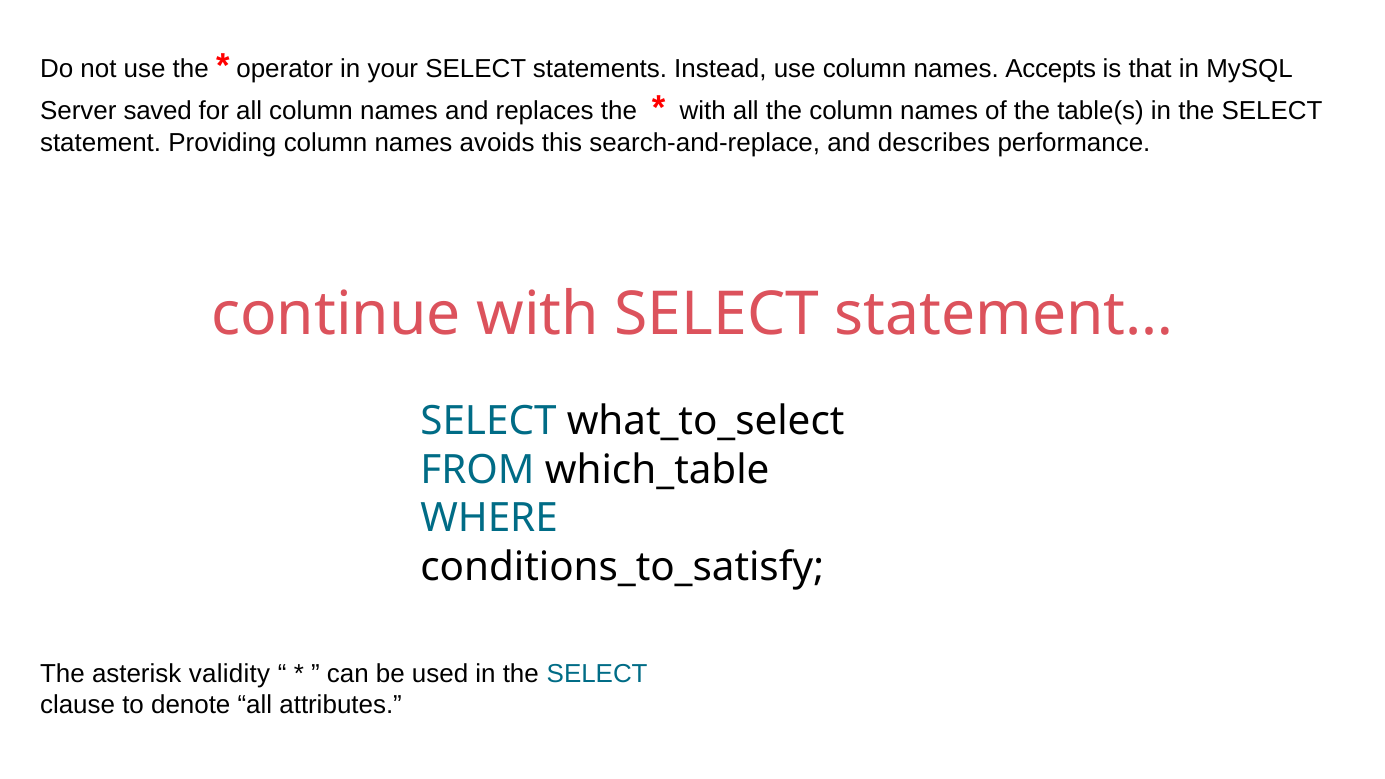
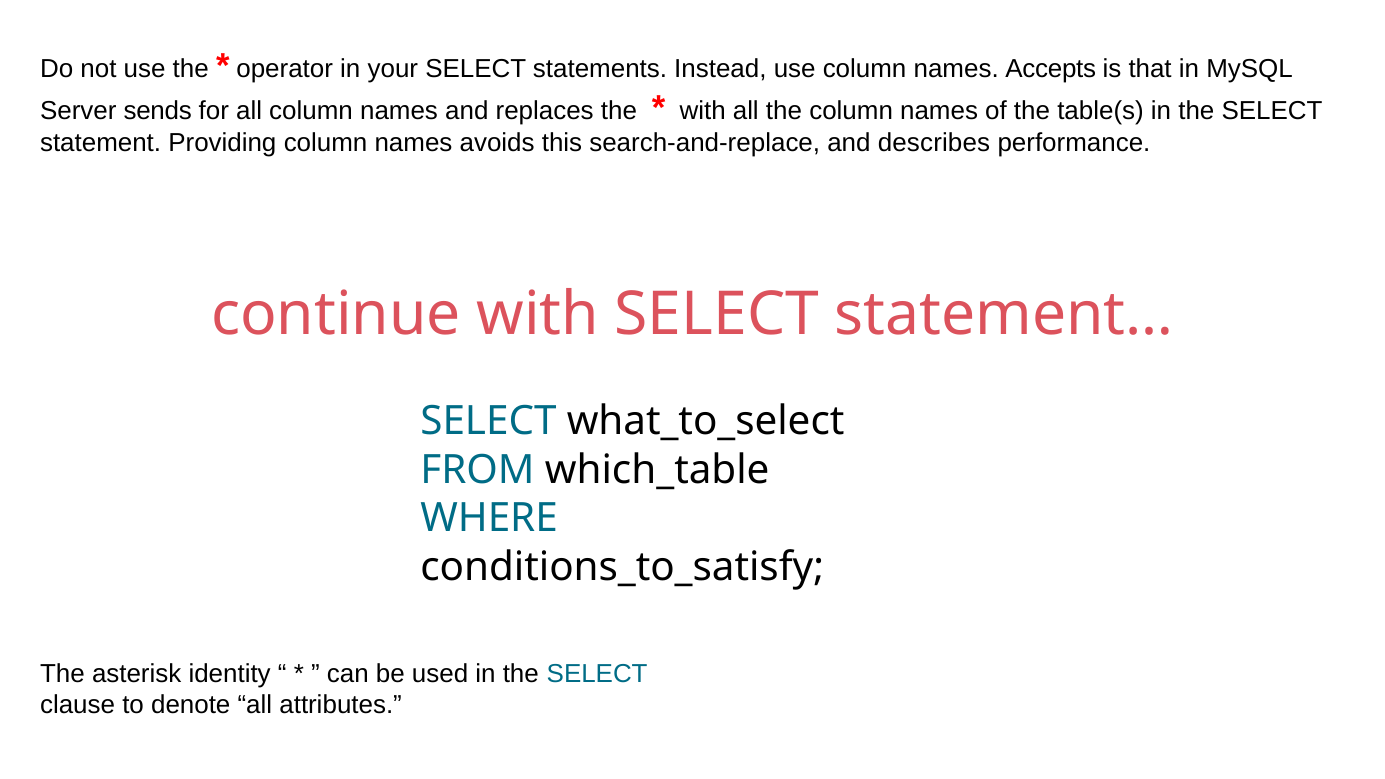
saved: saved -> sends
validity: validity -> identity
